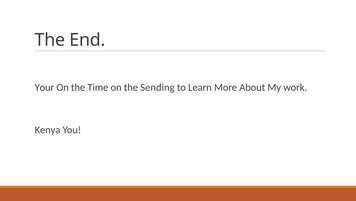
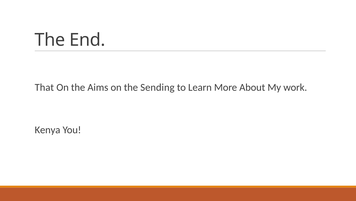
Your: Your -> That
Time: Time -> Aims
